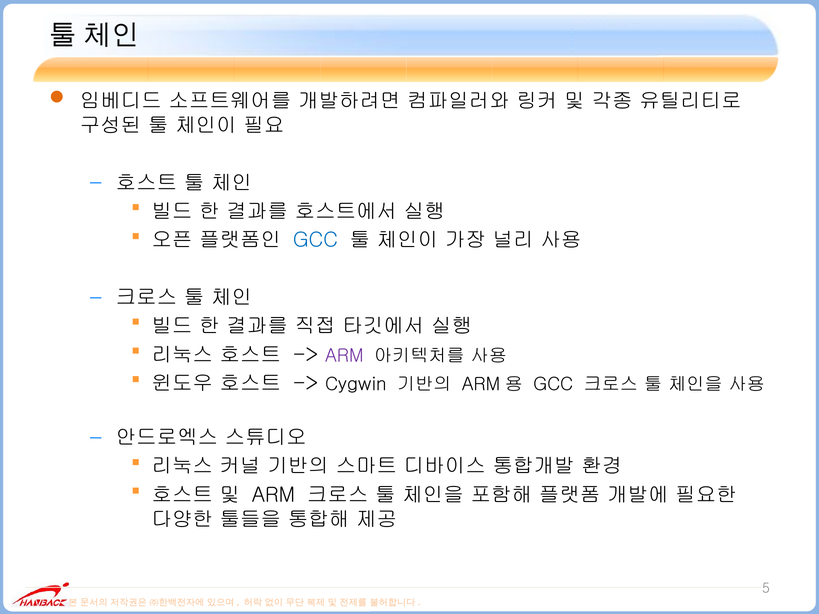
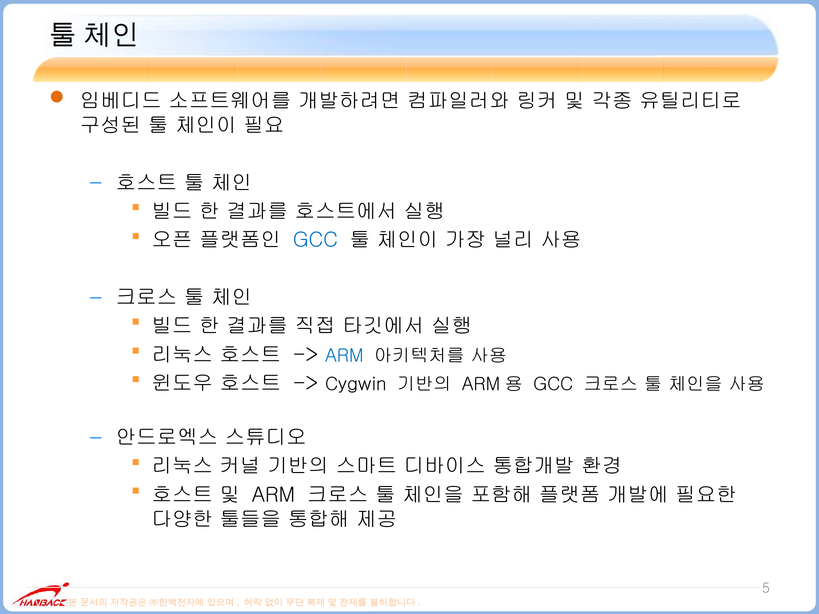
ARM at (344, 356) colour: purple -> blue
